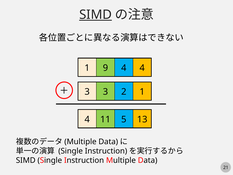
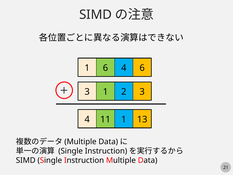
SIMD at (96, 15) underline: present -> none
1 9: 9 -> 6
4 4: 4 -> 6
3 3: 3 -> 1
2 1: 1 -> 3
11 5: 5 -> 1
